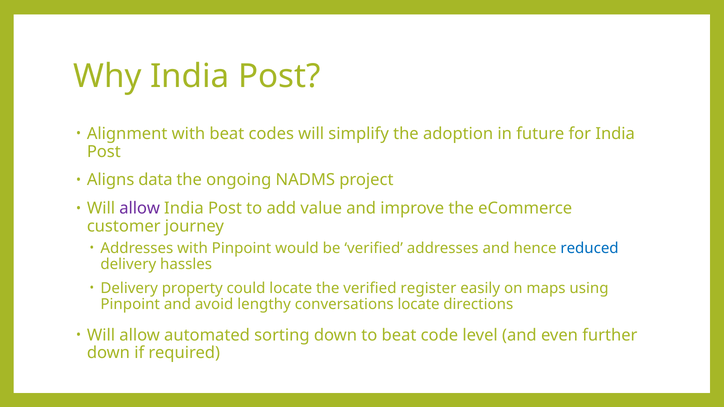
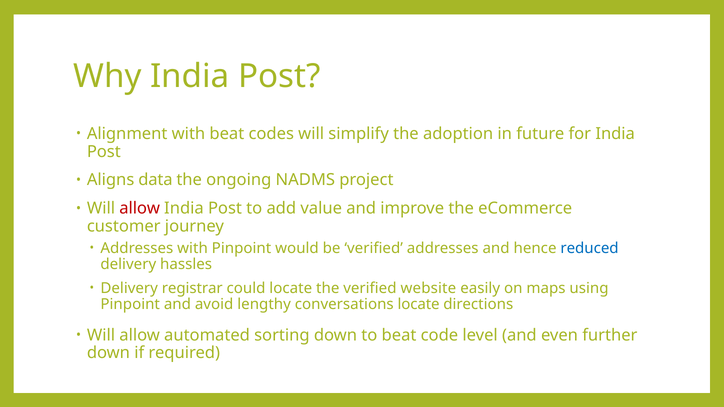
allow at (140, 209) colour: purple -> red
property: property -> registrar
register: register -> website
